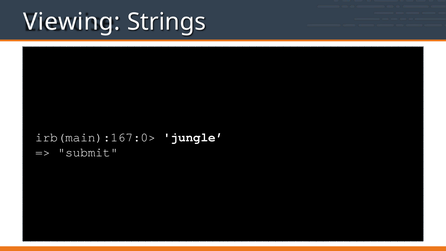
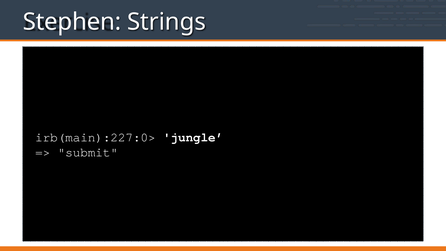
Viewing: Viewing -> Stephen
irb(main):167:0>: irb(main):167:0> -> irb(main):227:0>
